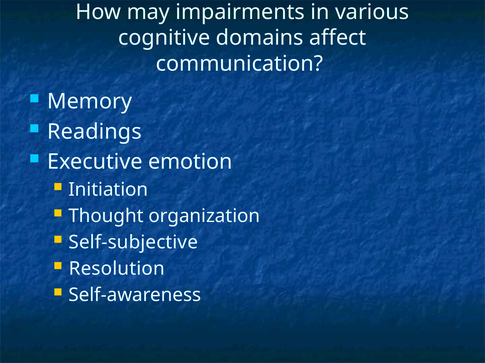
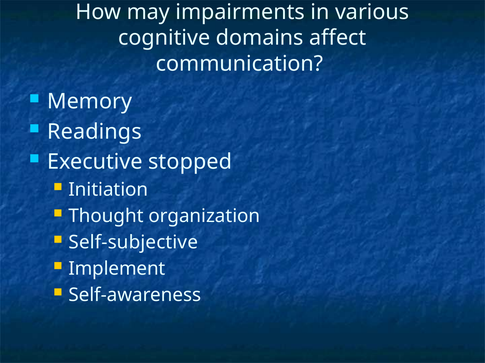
emotion: emotion -> stopped
Resolution: Resolution -> Implement
